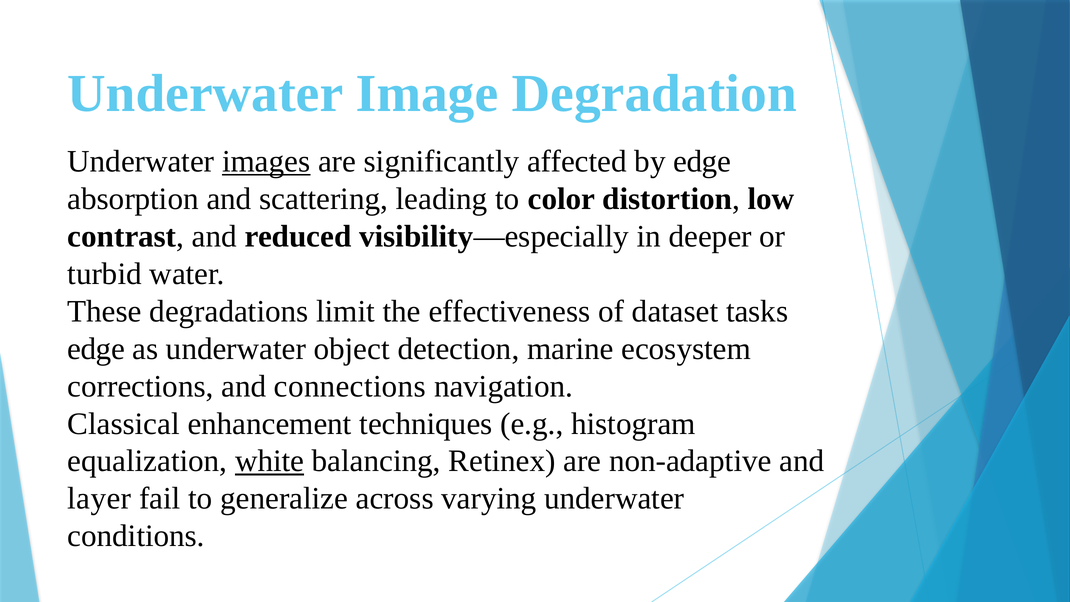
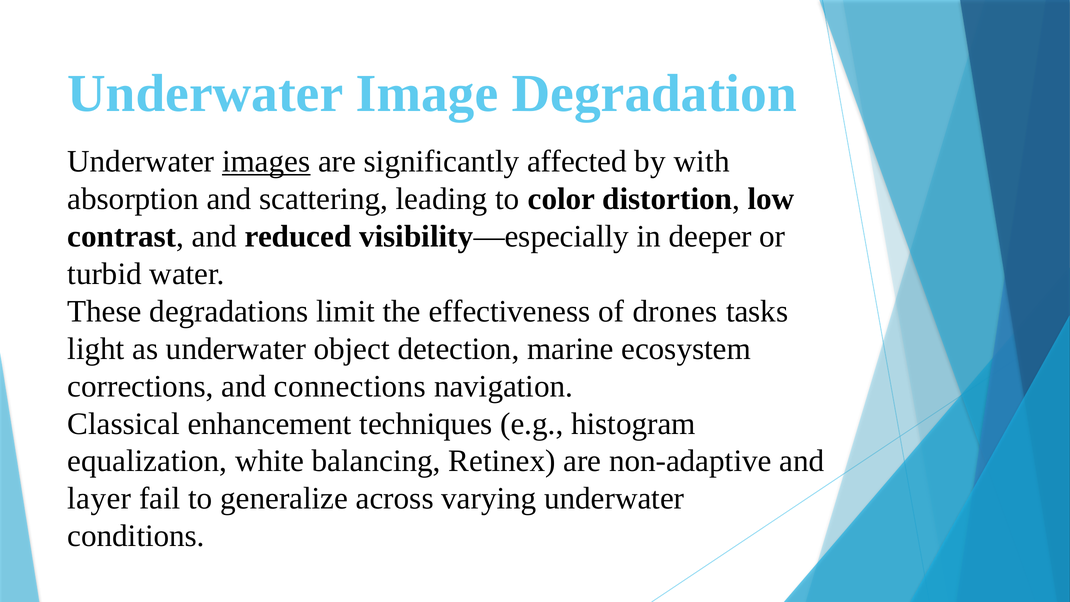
by edge: edge -> with
dataset: dataset -> drones
edge at (96, 349): edge -> light
white underline: present -> none
